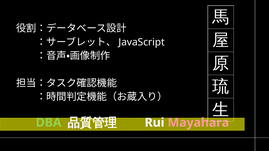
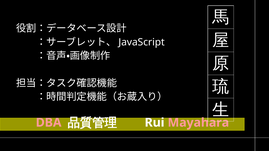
DBA colour: light green -> pink
